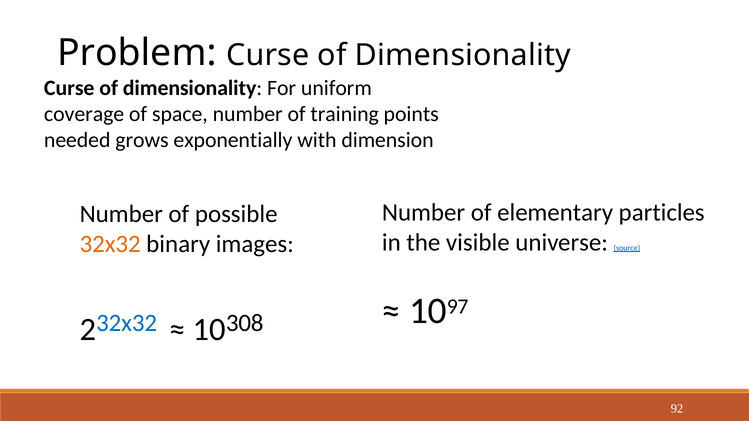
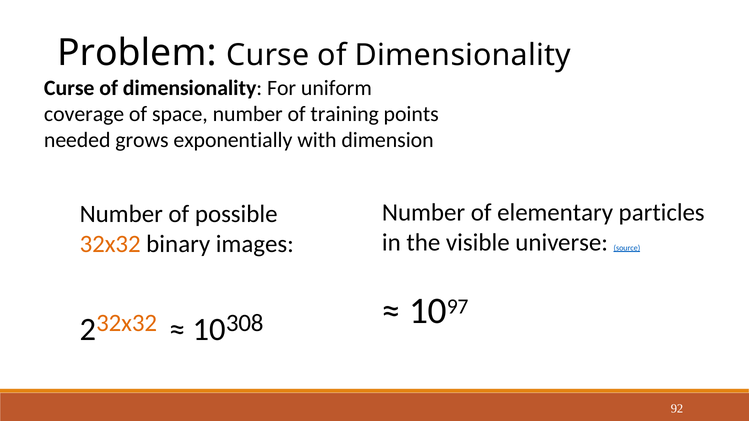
32x32 at (127, 323) colour: blue -> orange
